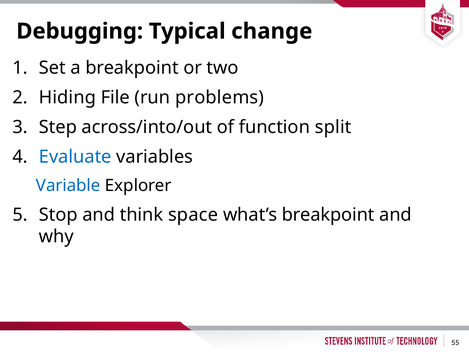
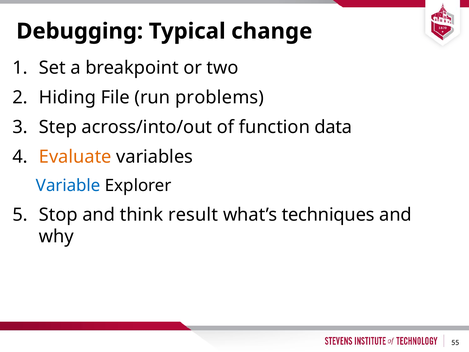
split: split -> data
Evaluate colour: blue -> orange
space: space -> result
what’s breakpoint: breakpoint -> techniques
